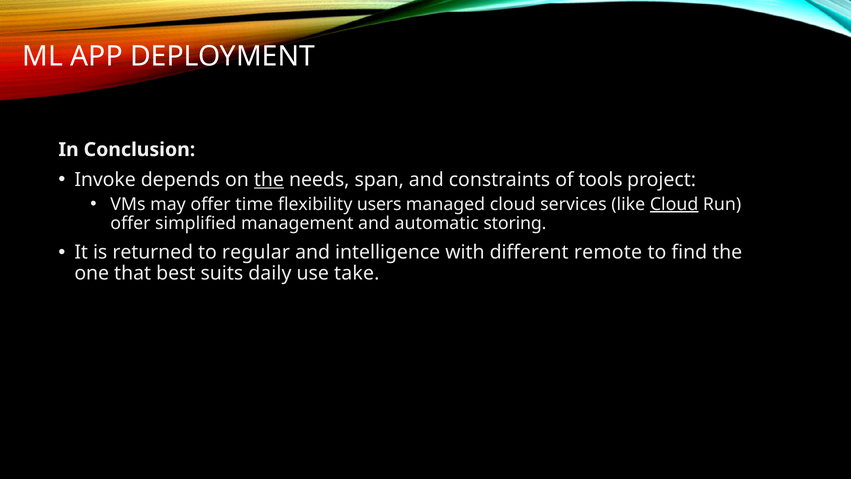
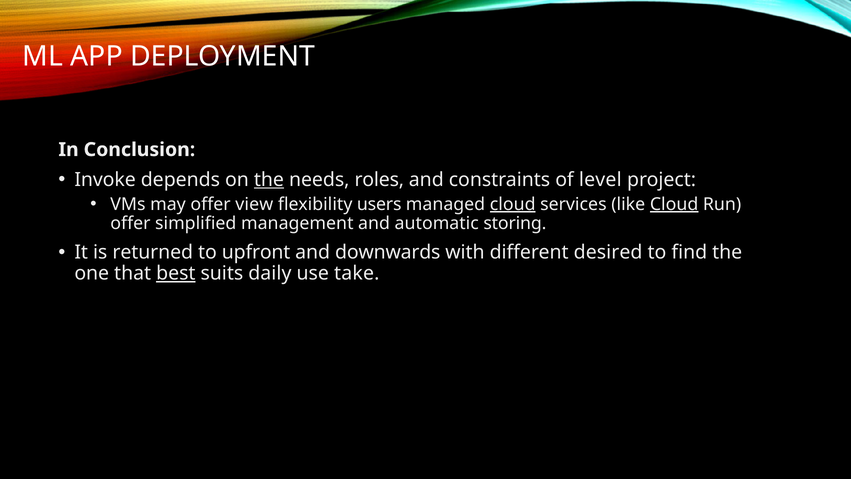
span: span -> roles
tools: tools -> level
time: time -> view
cloud at (513, 204) underline: none -> present
regular: regular -> upfront
intelligence: intelligence -> downwards
remote: remote -> desired
best underline: none -> present
